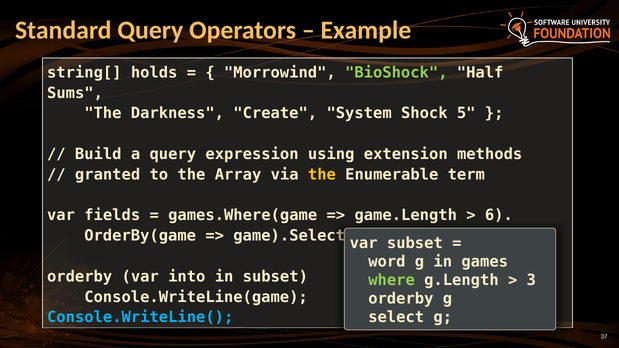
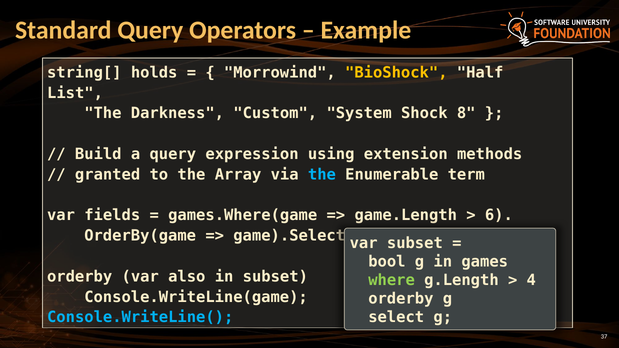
BioShock colour: light green -> yellow
Sums: Sums -> List
Create: Create -> Custom
5: 5 -> 8
the at (322, 175) colour: yellow -> light blue
word: word -> bool
into: into -> also
3: 3 -> 4
